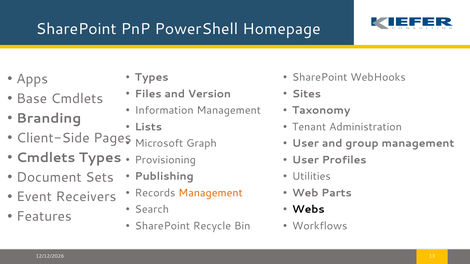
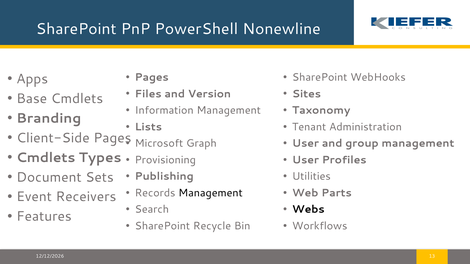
Homepage: Homepage -> Nonewline
Types at (152, 77): Types -> Pages
Management at (210, 193) colour: orange -> black
